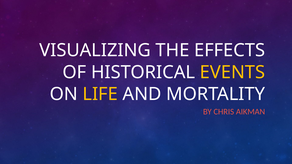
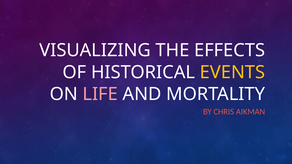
LIFE colour: yellow -> pink
